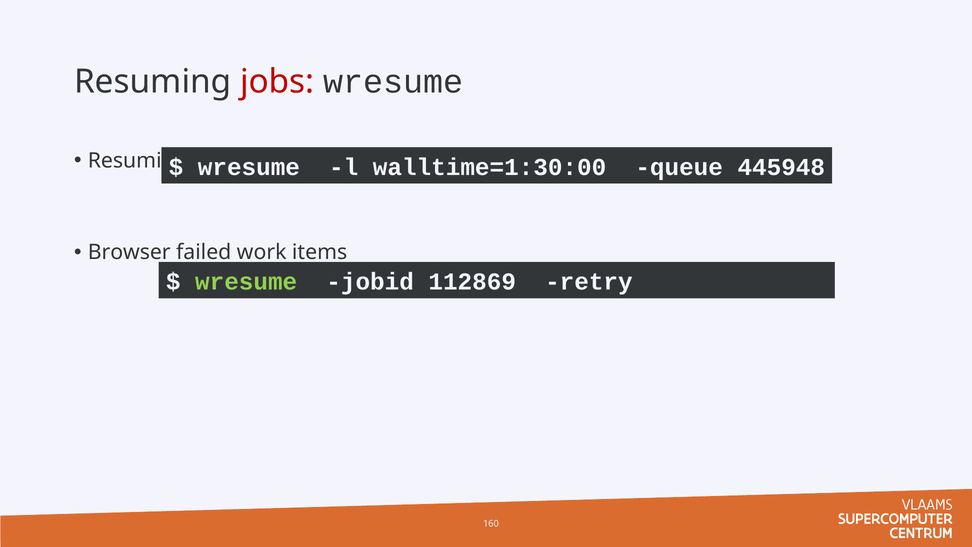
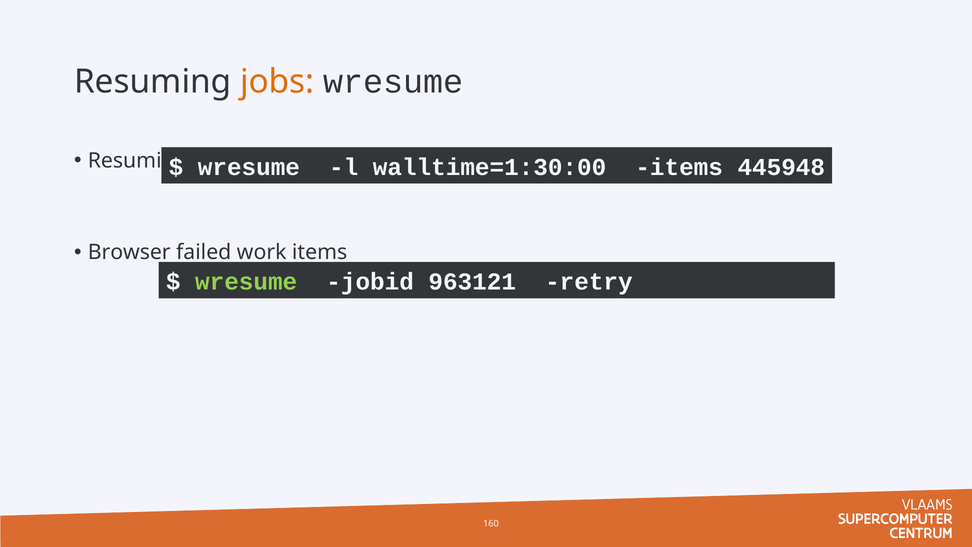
jobs colour: red -> orange
queue at (679, 167): queue -> items
112869: 112869 -> 963121
